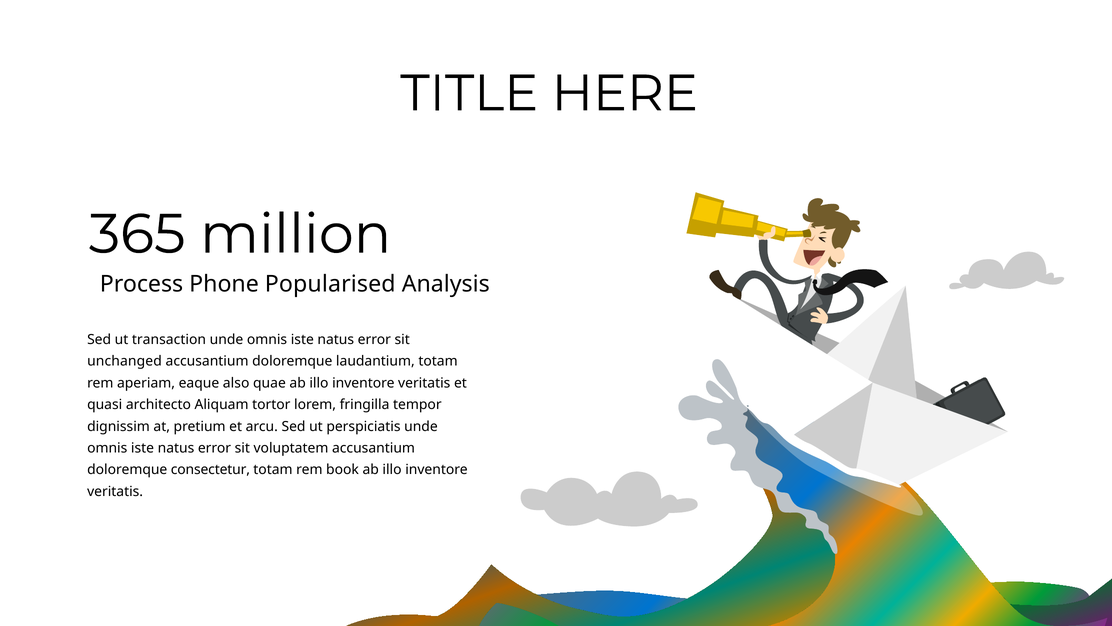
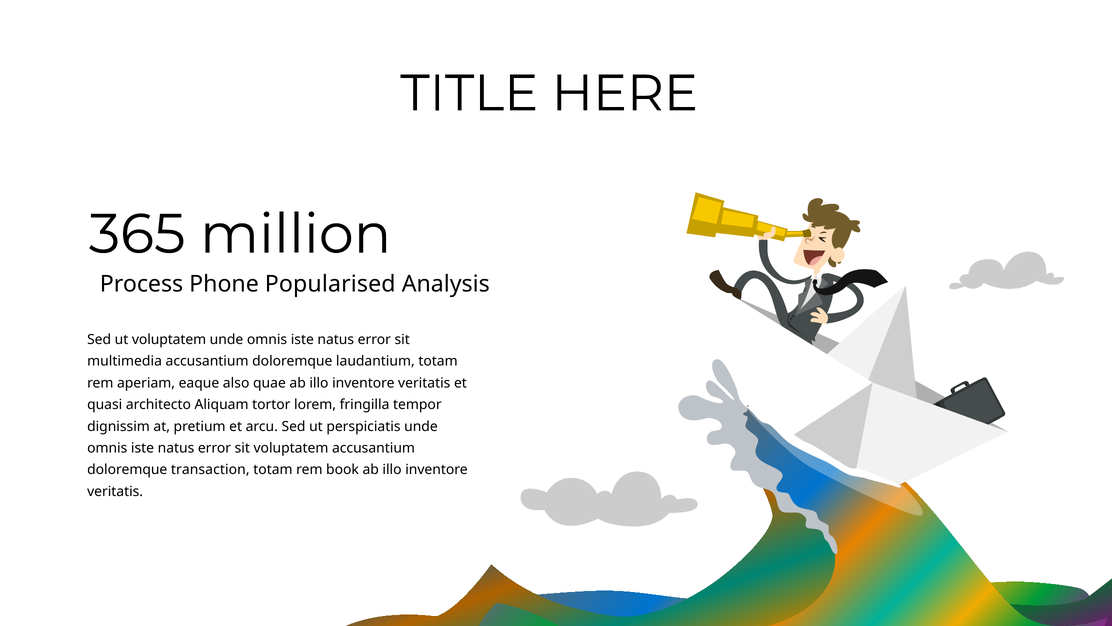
ut transaction: transaction -> voluptatem
unchanged: unchanged -> multimedia
consectetur: consectetur -> transaction
